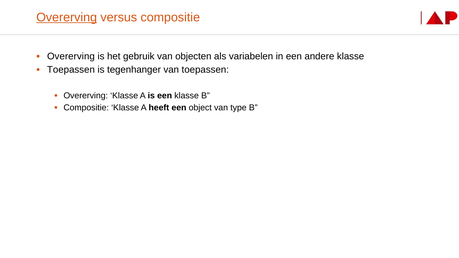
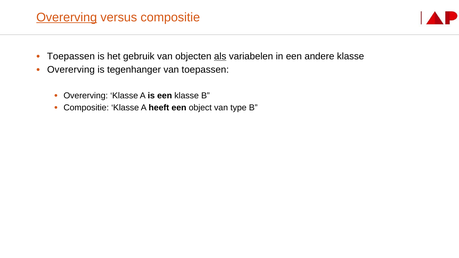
Overerving at (71, 56): Overerving -> Toepassen
als underline: none -> present
Toepassen at (71, 70): Toepassen -> Overerving
